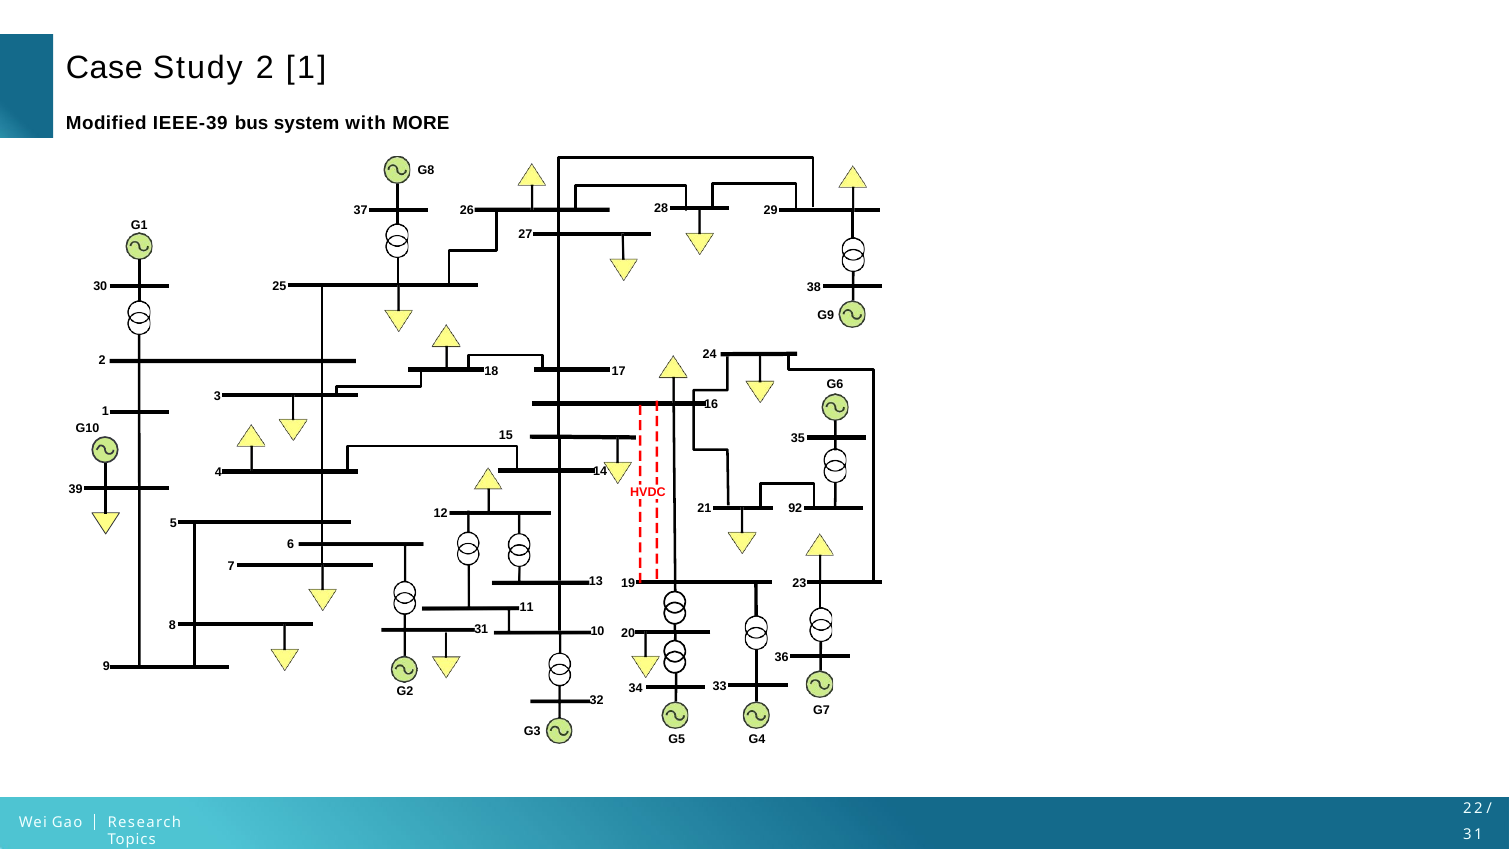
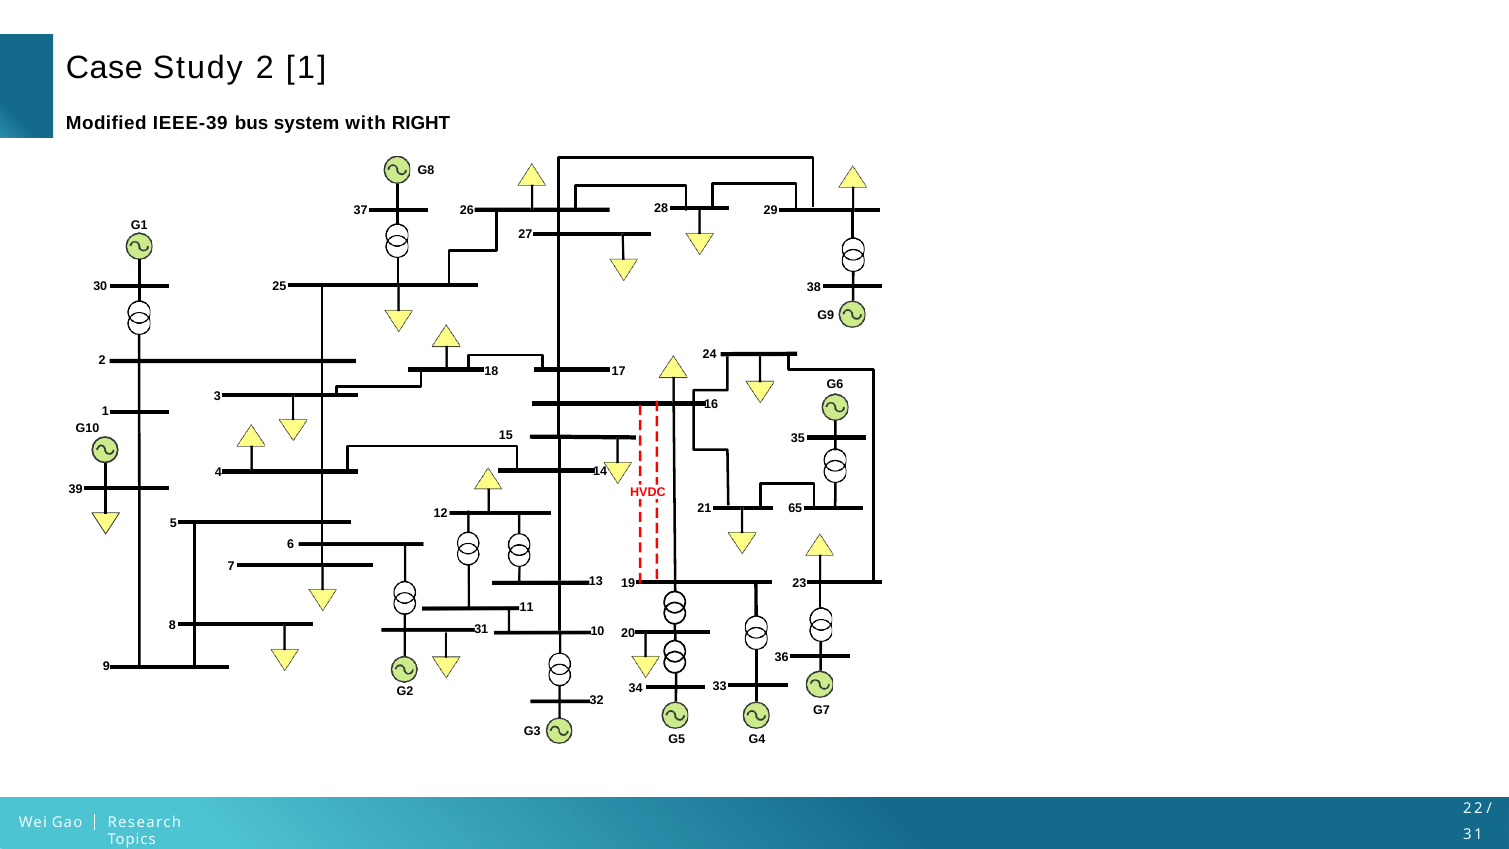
MORE: MORE -> RIGHT
92: 92 -> 65
